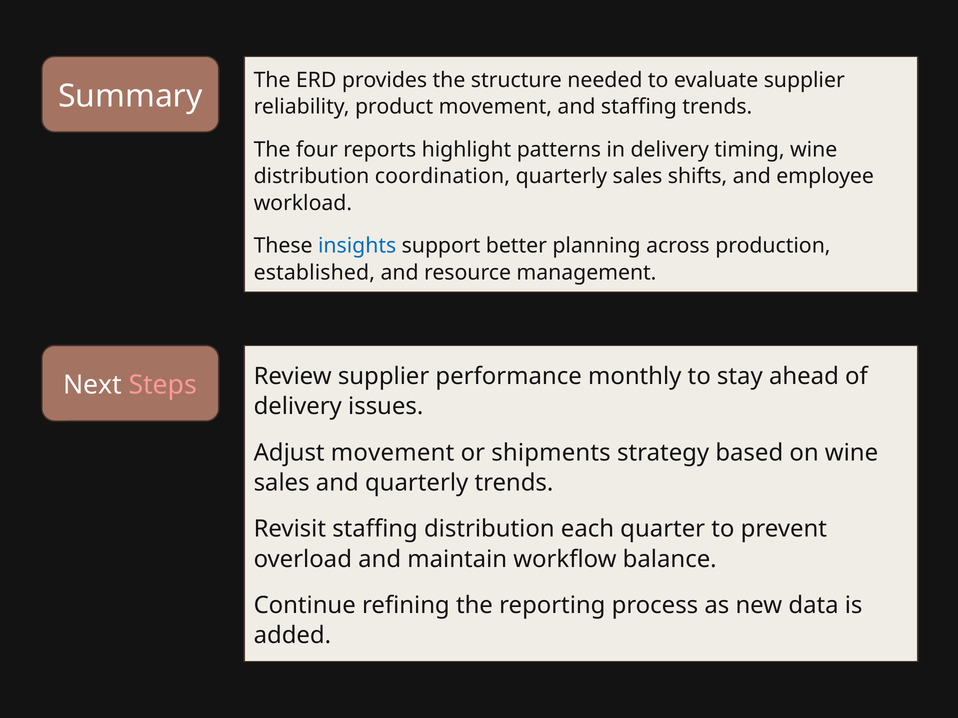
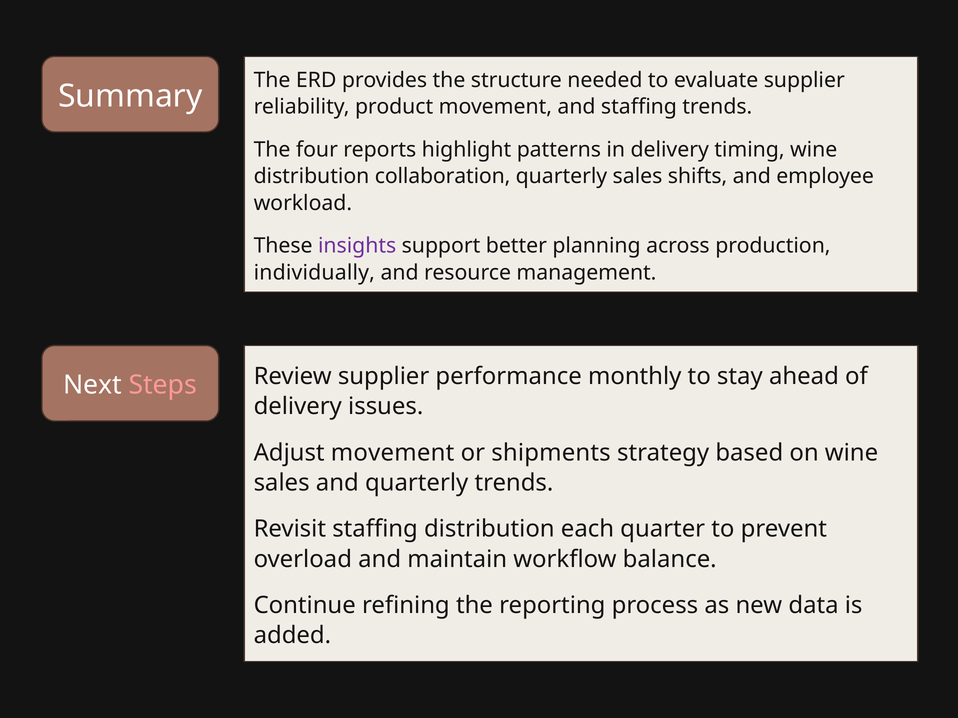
coordination: coordination -> collaboration
insights colour: blue -> purple
established: established -> individually
